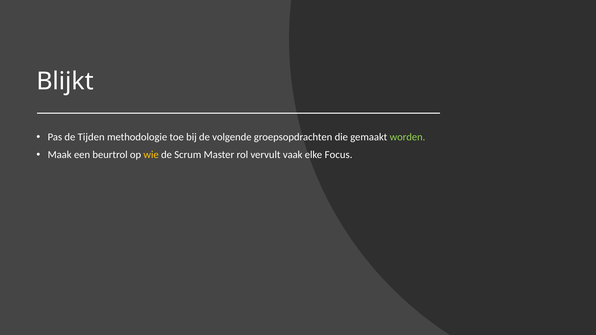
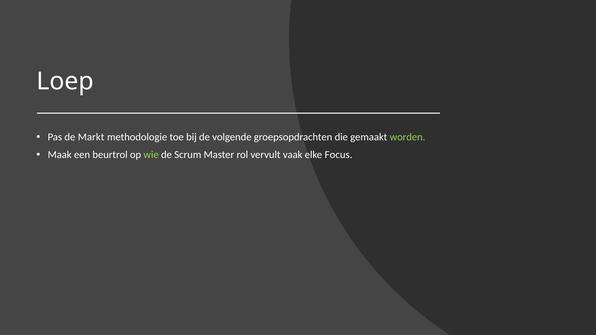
Blijkt: Blijkt -> Loep
Tijden: Tijden -> Markt
wie colour: yellow -> light green
